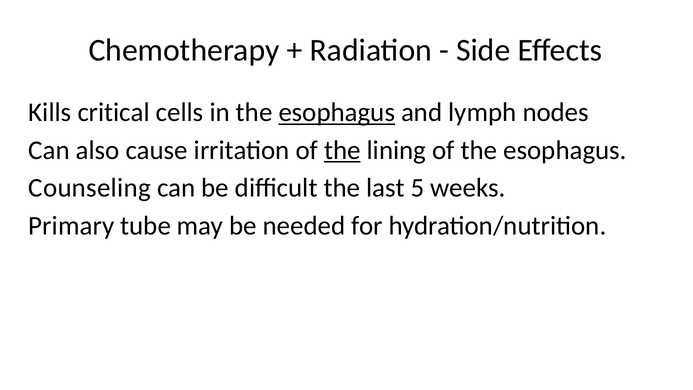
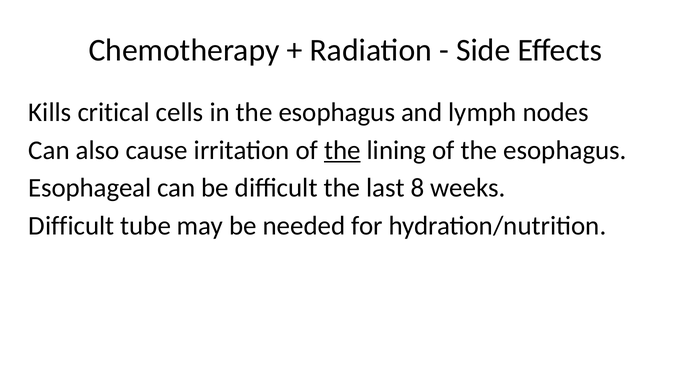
esophagus at (337, 112) underline: present -> none
Counseling: Counseling -> Esophageal
5: 5 -> 8
Primary at (71, 226): Primary -> Difficult
